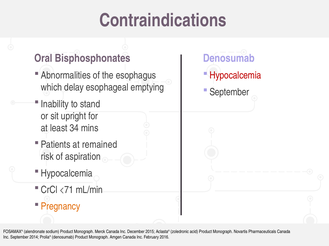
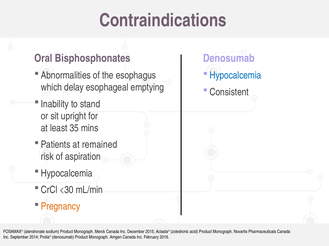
Hypocalcemia at (235, 76) colour: red -> blue
September at (229, 92): September -> Consistent
34: 34 -> 35
<71: <71 -> <30
